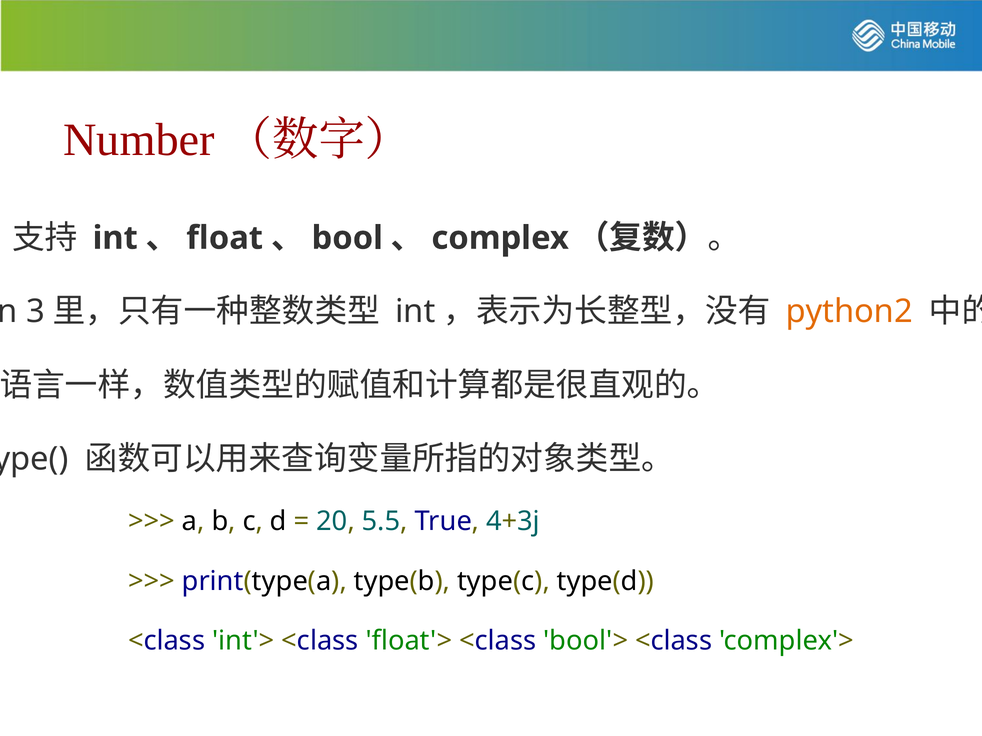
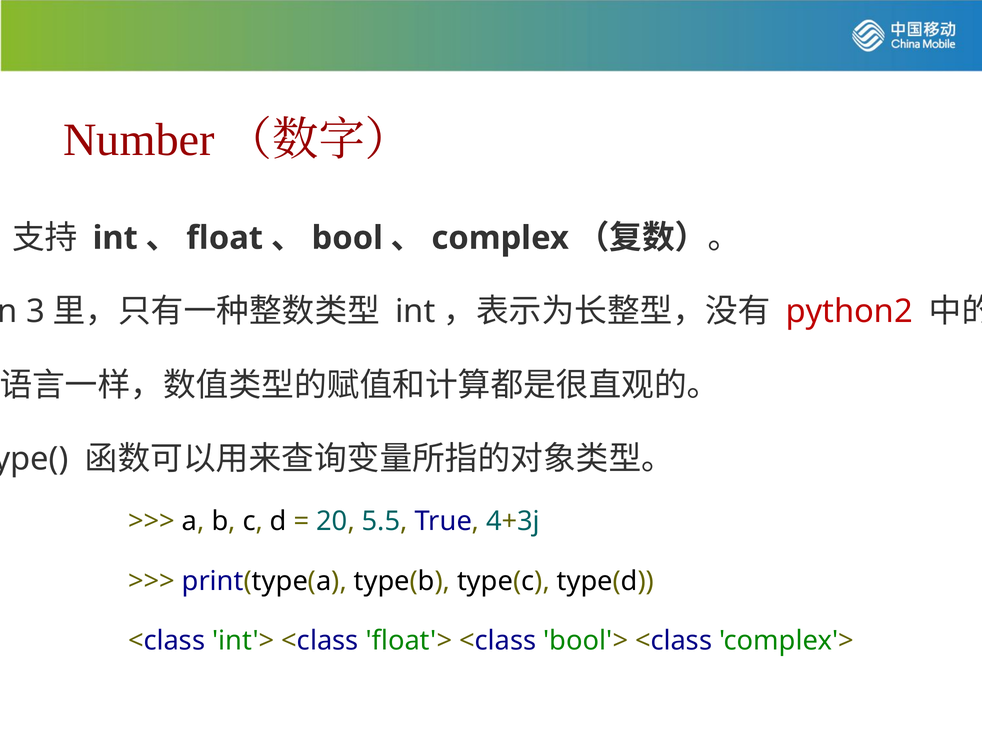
python2 colour: orange -> red
